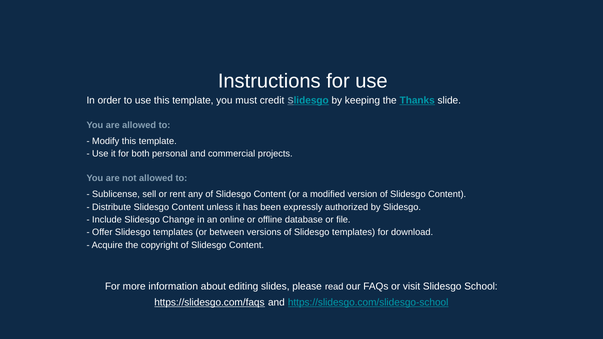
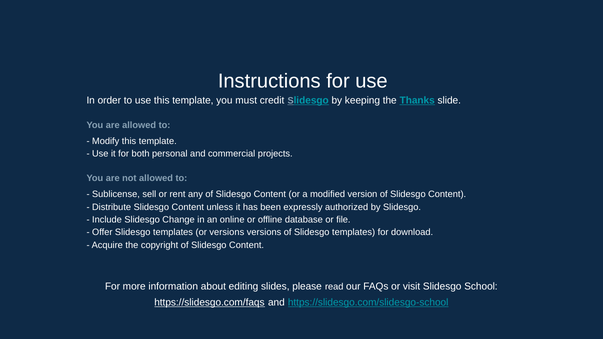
or between: between -> versions
